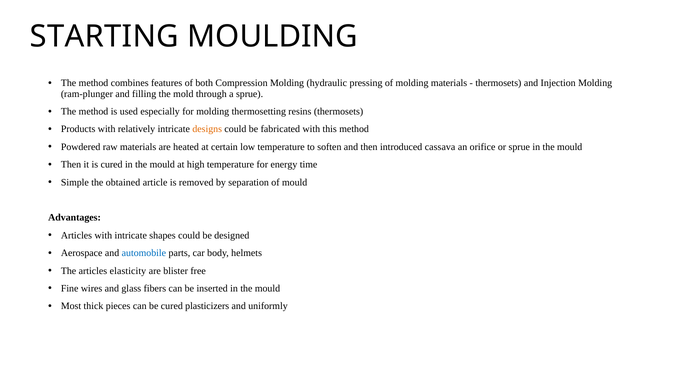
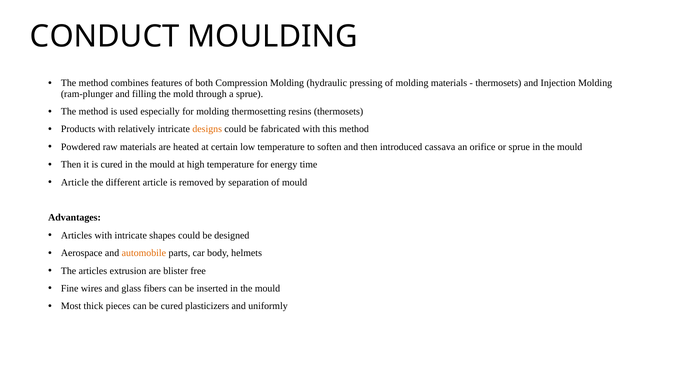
STARTING: STARTING -> CONDUCT
Simple at (75, 182): Simple -> Article
obtained: obtained -> different
automobile colour: blue -> orange
elasticity: elasticity -> extrusion
